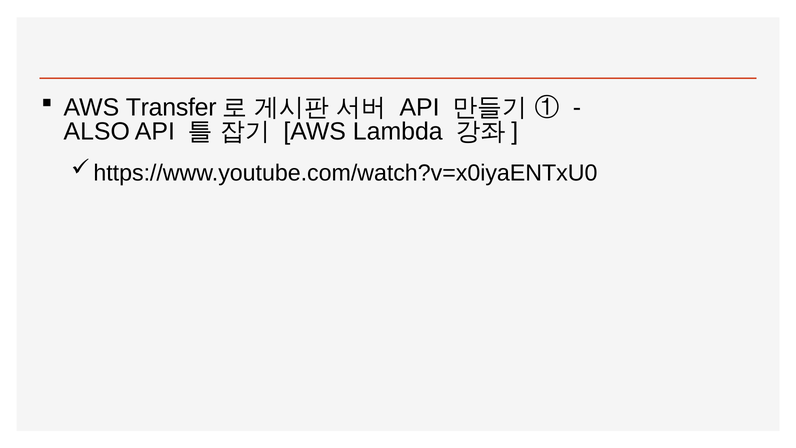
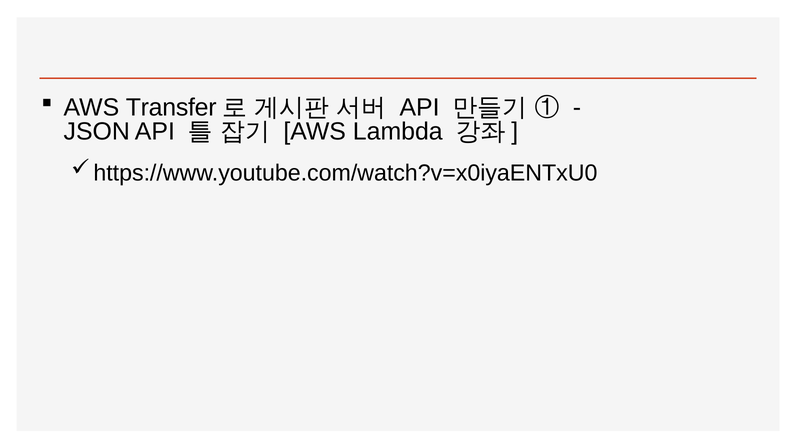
ALSO: ALSO -> JSON
